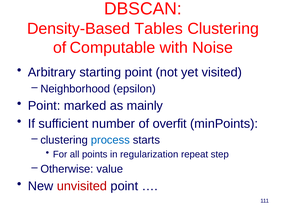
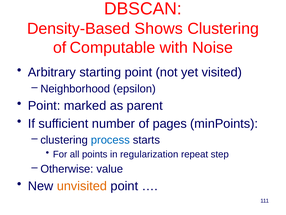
Tables: Tables -> Shows
mainly: mainly -> parent
overfit: overfit -> pages
unvisited colour: red -> orange
